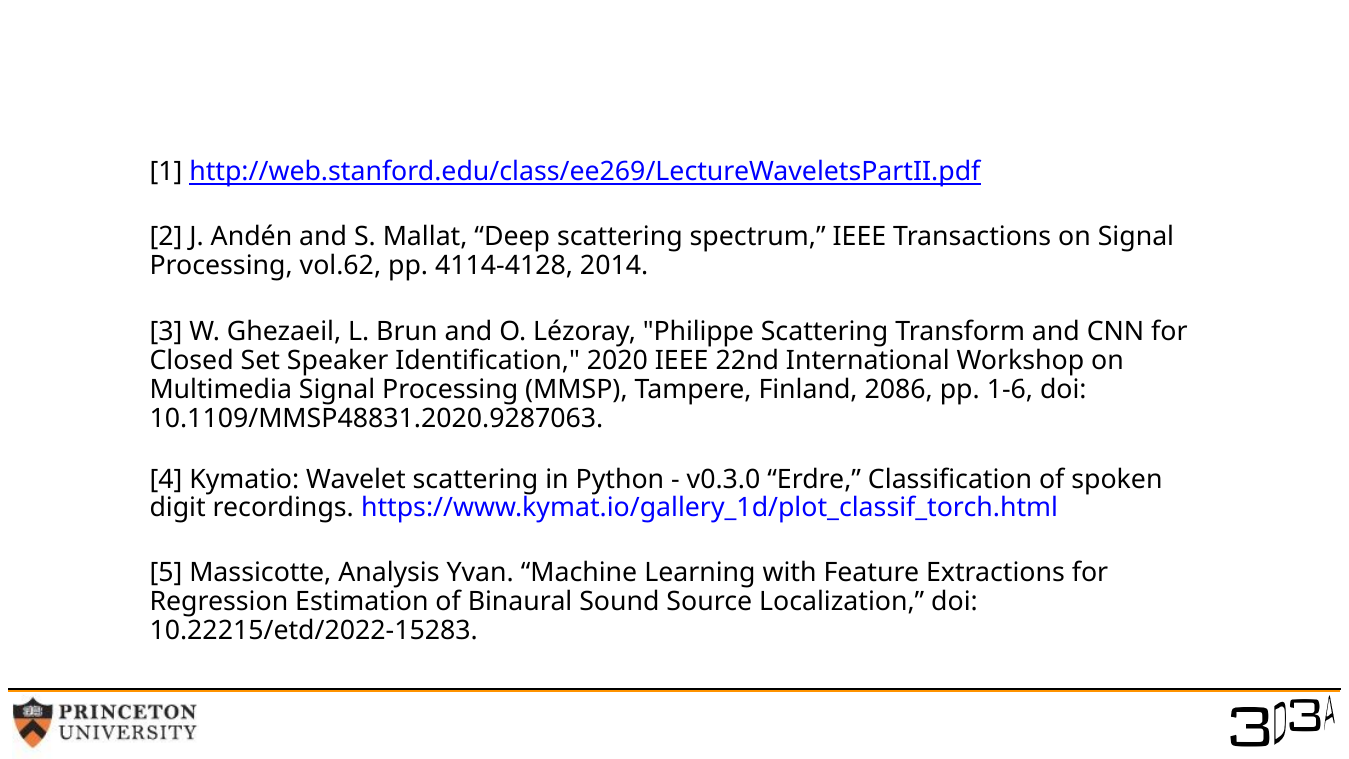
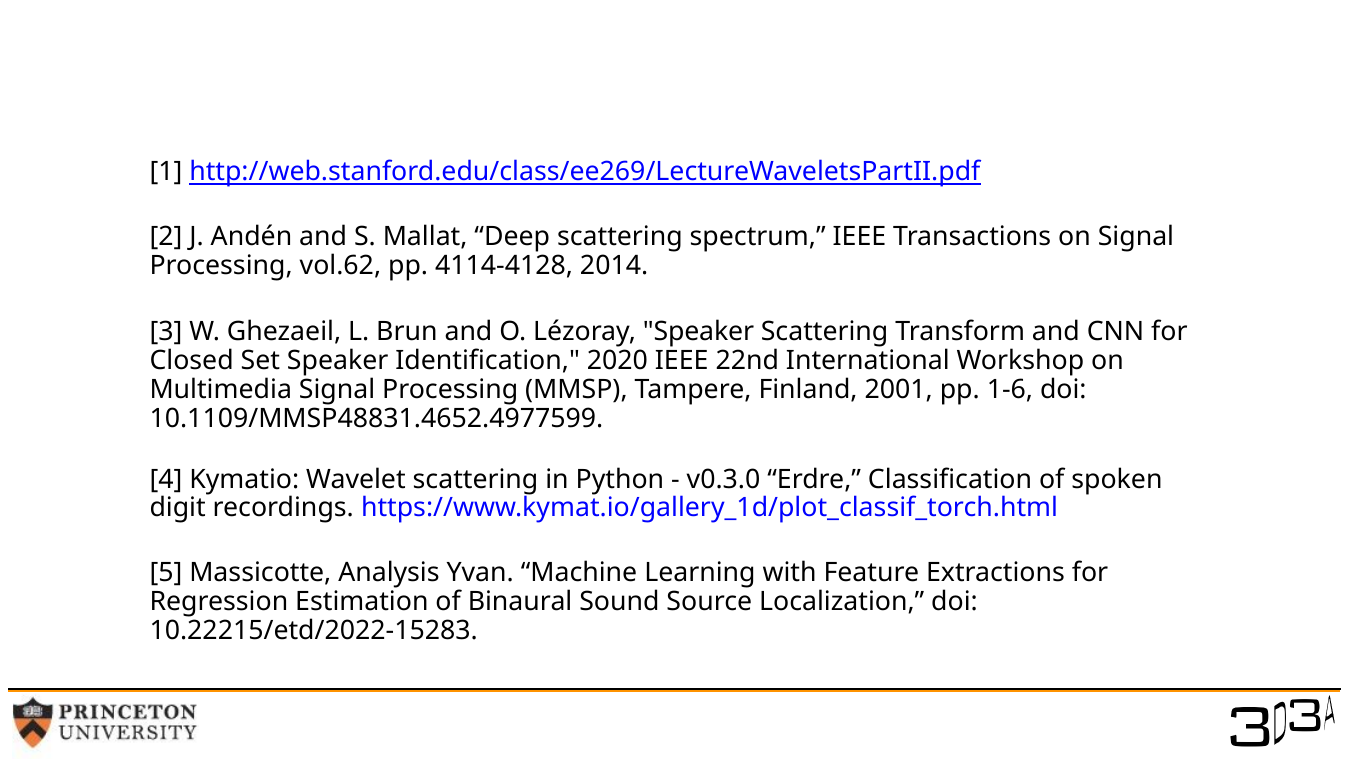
Lézoray Philippe: Philippe -> Speaker
2086: 2086 -> 2001
10.1109/MMSP48831.2020.9287063: 10.1109/MMSP48831.2020.9287063 -> 10.1109/MMSP48831.4652.4977599
